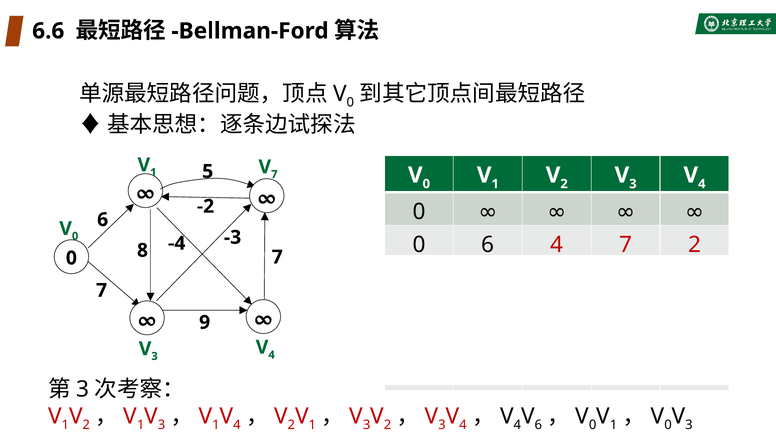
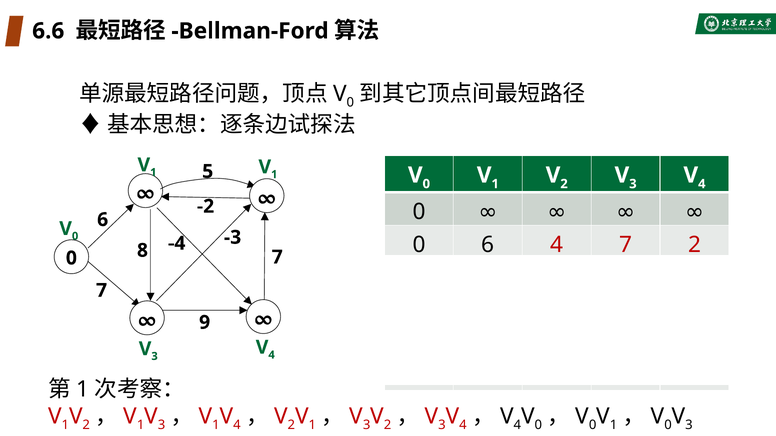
7 at (274, 175): 7 -> 1
3 at (83, 390): 3 -> 1
6 at (538, 426): 6 -> 0
